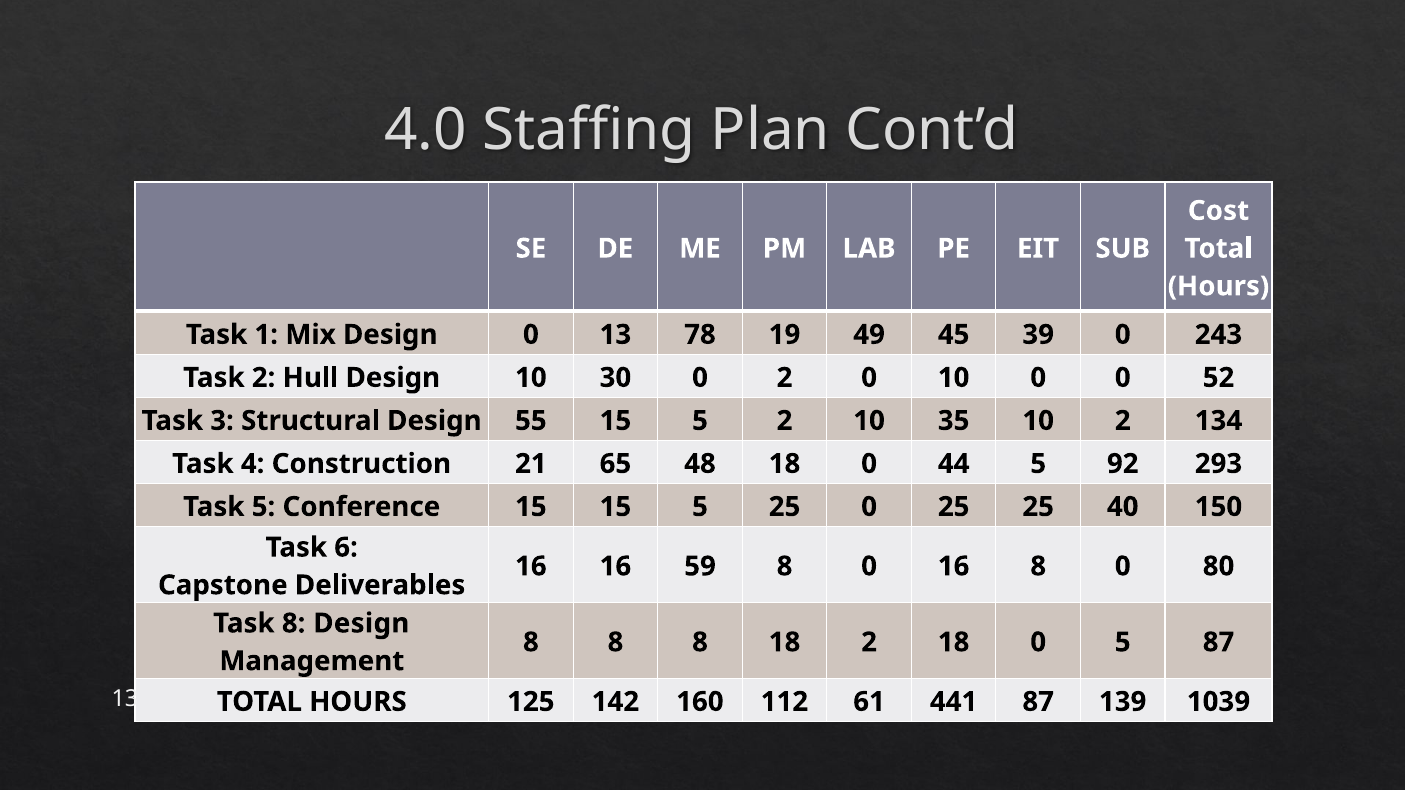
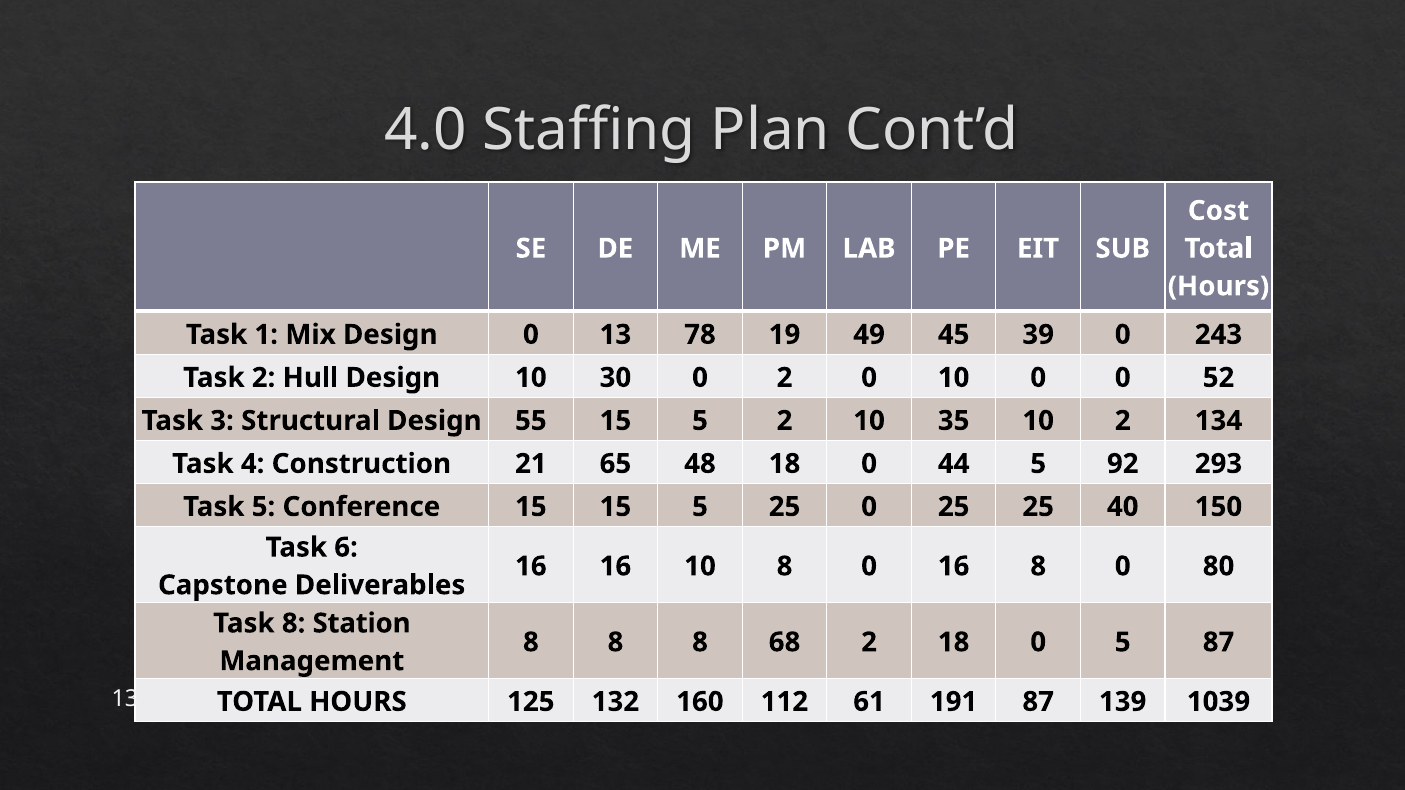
16 59: 59 -> 10
8 Design: Design -> Station
8 18: 18 -> 68
142: 142 -> 132
441: 441 -> 191
